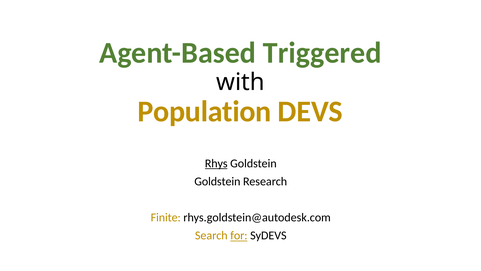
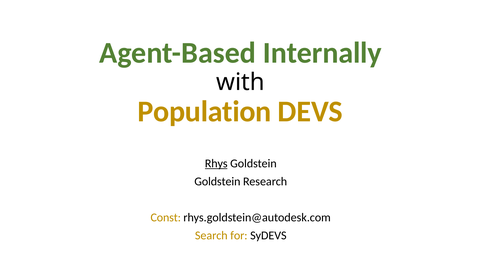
Triggered: Triggered -> Internally
Finite: Finite -> Const
for underline: present -> none
